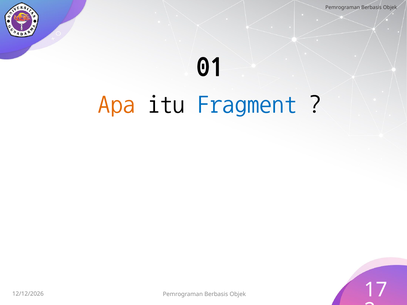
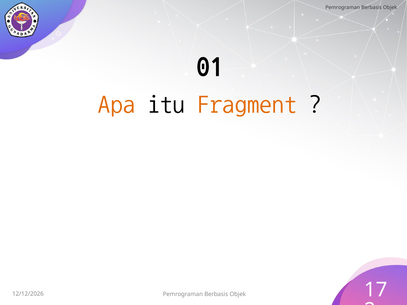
Fragment colour: blue -> orange
